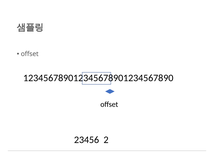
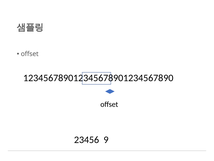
2: 2 -> 9
